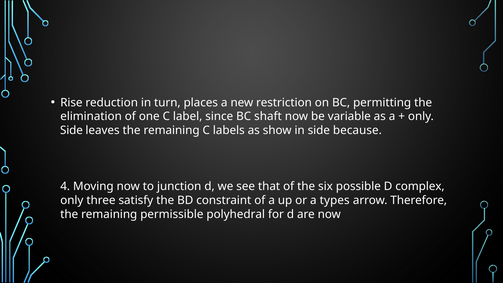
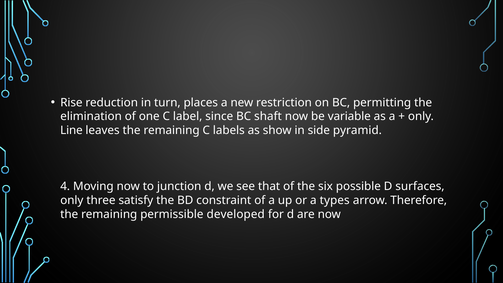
Side at (71, 130): Side -> Line
because: because -> pyramid
complex: complex -> surfaces
polyhedral: polyhedral -> developed
